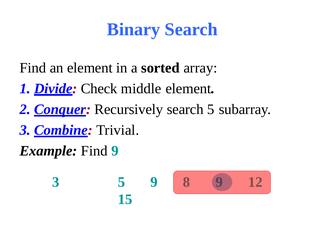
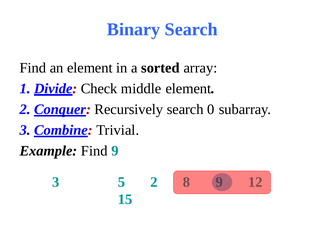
search 5: 5 -> 0
5 9: 9 -> 2
